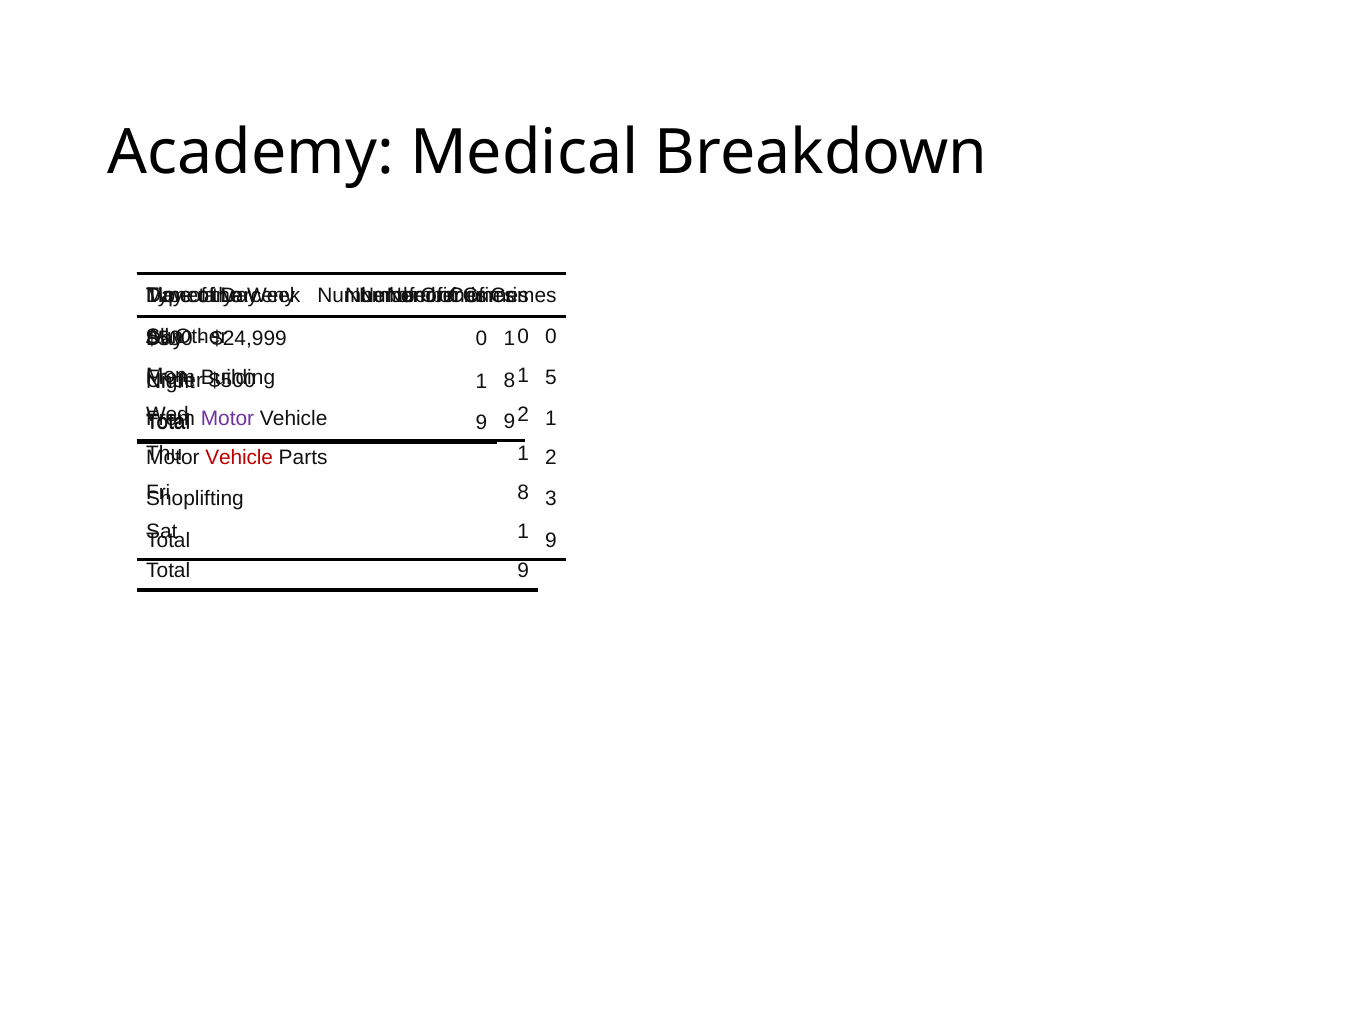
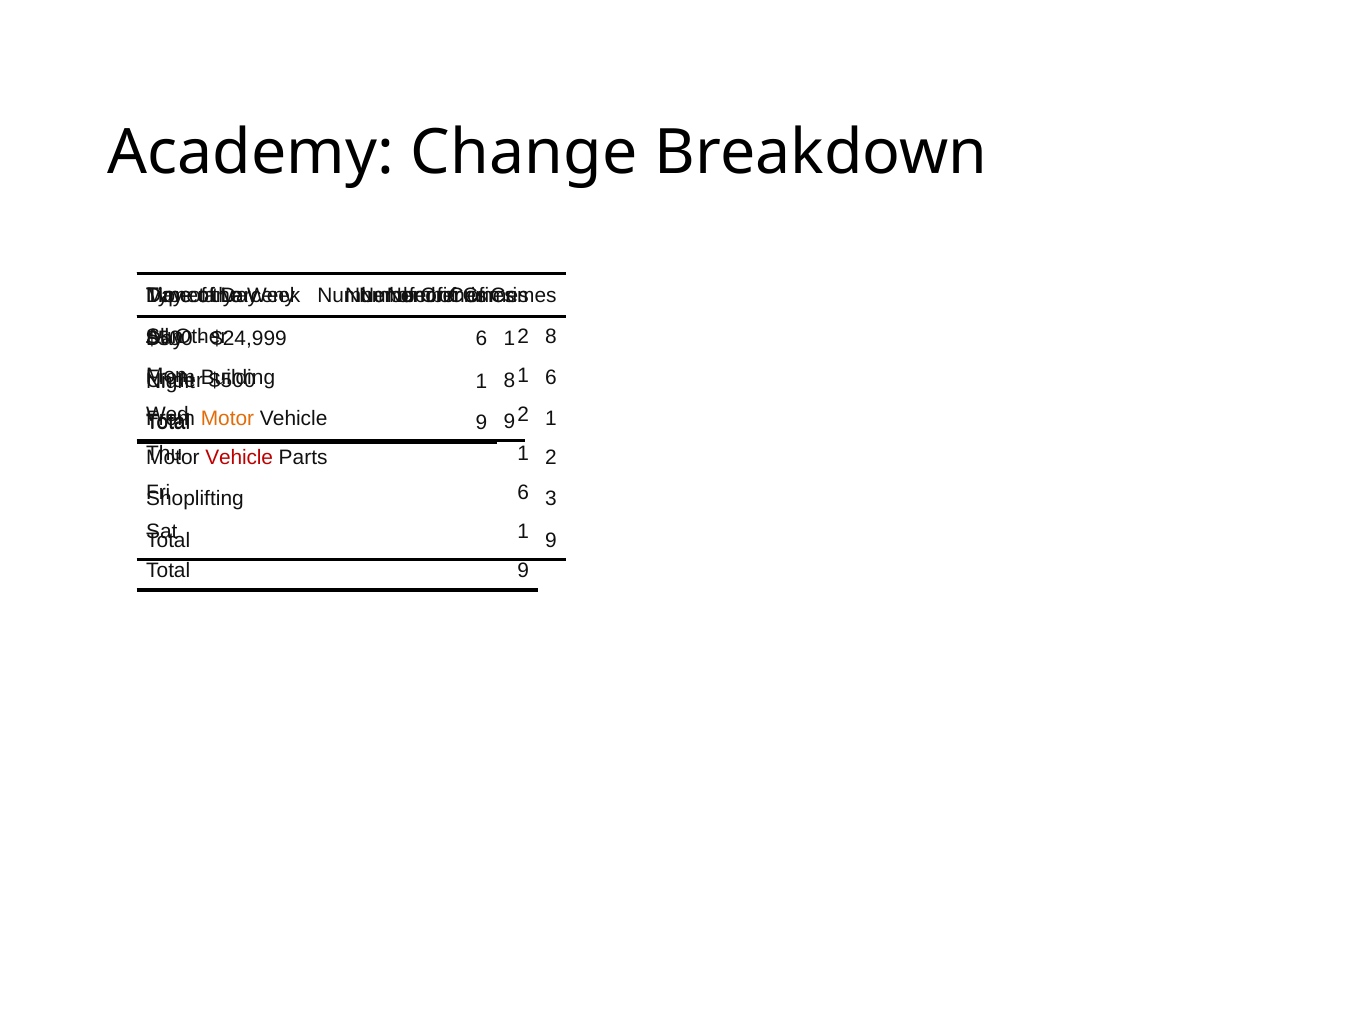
Medical: Medical -> Change
0 at (523, 337): 0 -> 2
0 at (551, 337): 0 -> 8
0 at (481, 339): 0 -> 6
5 at (551, 378): 5 -> 6
Motor at (227, 419) colour: purple -> orange
8 at (523, 493): 8 -> 6
